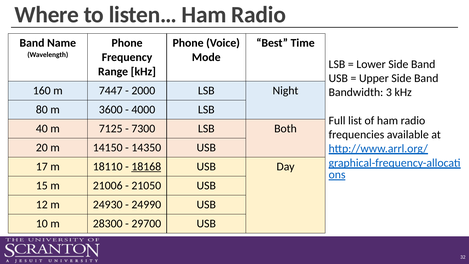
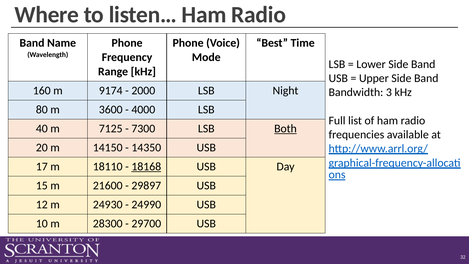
7447: 7447 -> 9174
Both underline: none -> present
21006: 21006 -> 21600
21050: 21050 -> 29897
